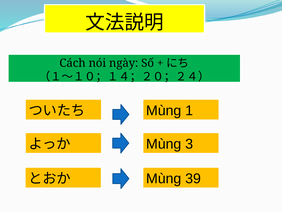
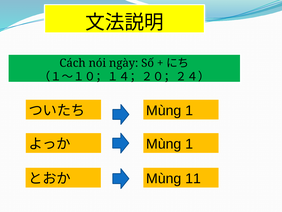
3 at (189, 144): 3 -> 1
39: 39 -> 11
